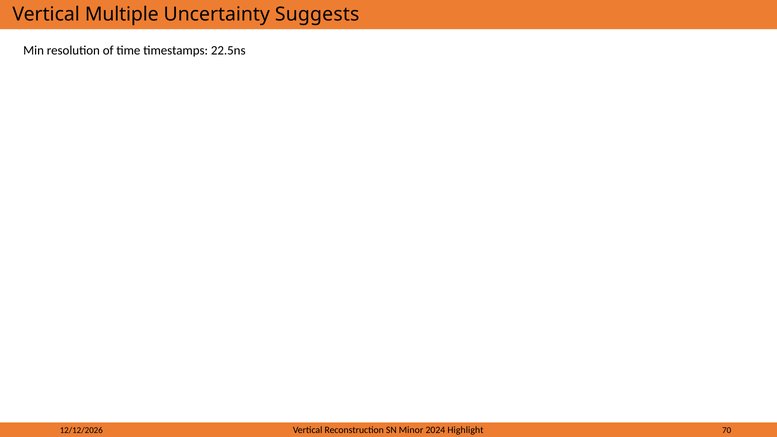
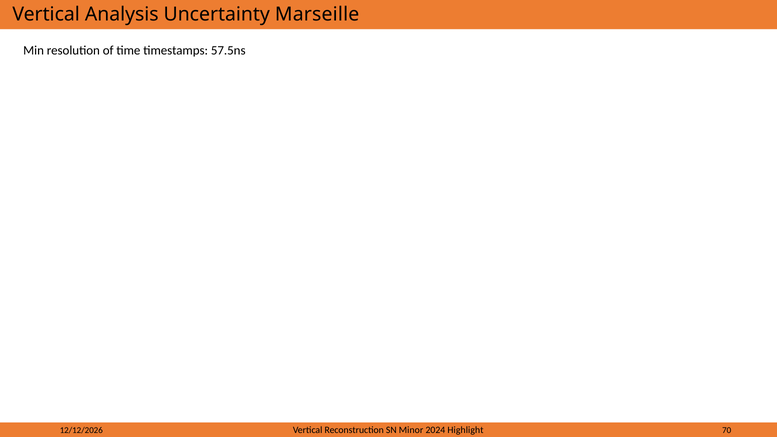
Multiple: Multiple -> Analysis
Suggests: Suggests -> Marseille
22.5ns: 22.5ns -> 57.5ns
